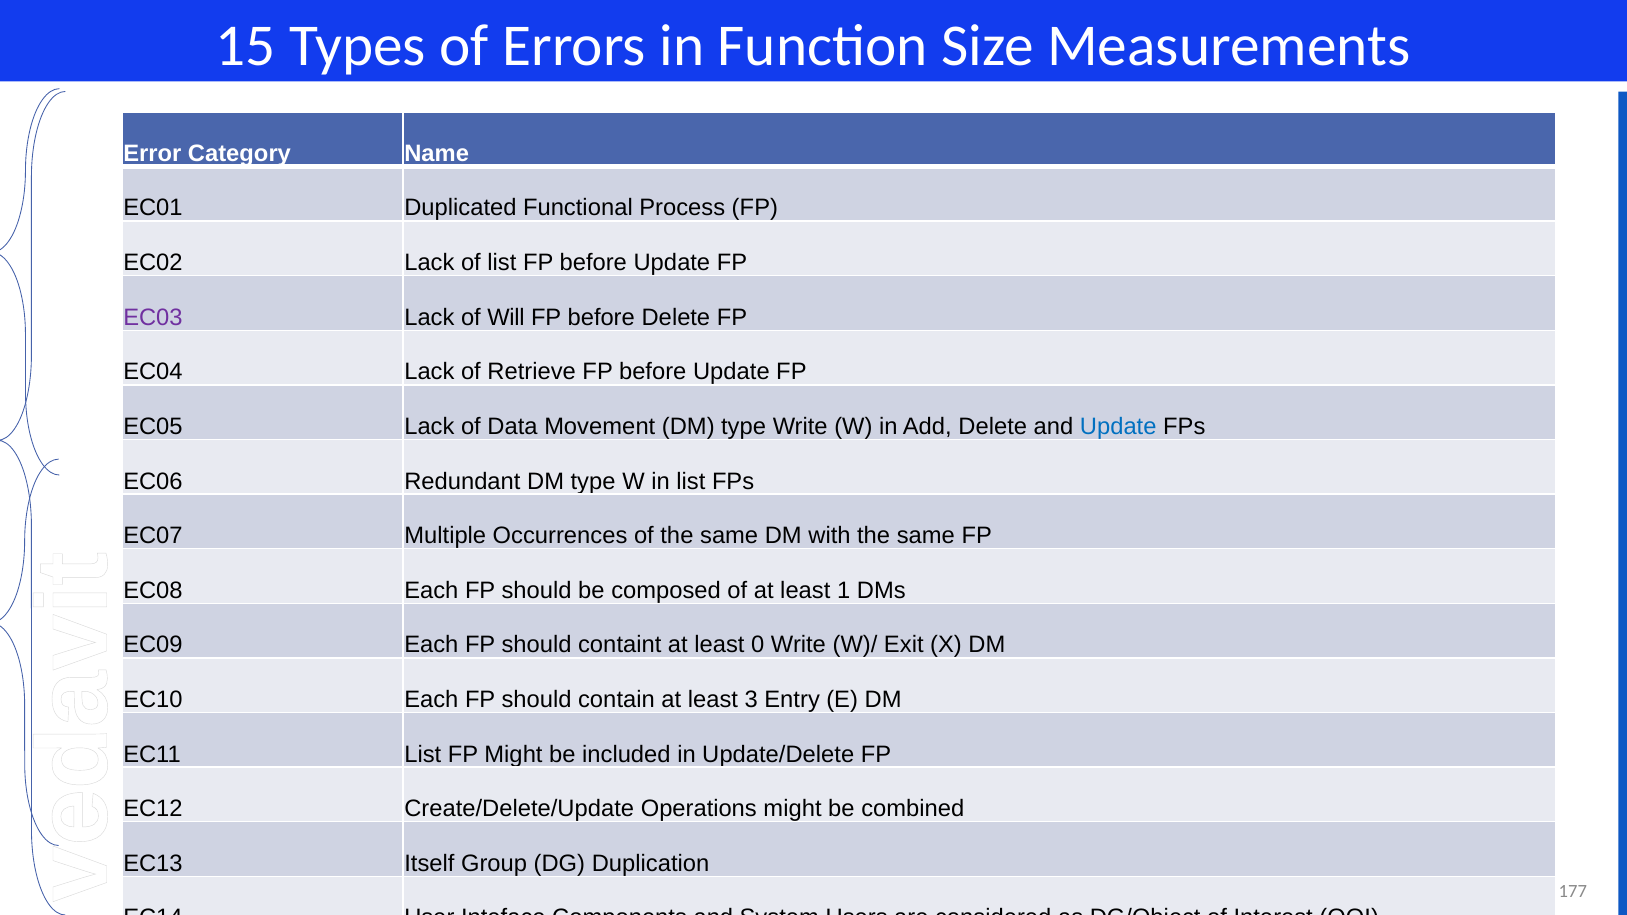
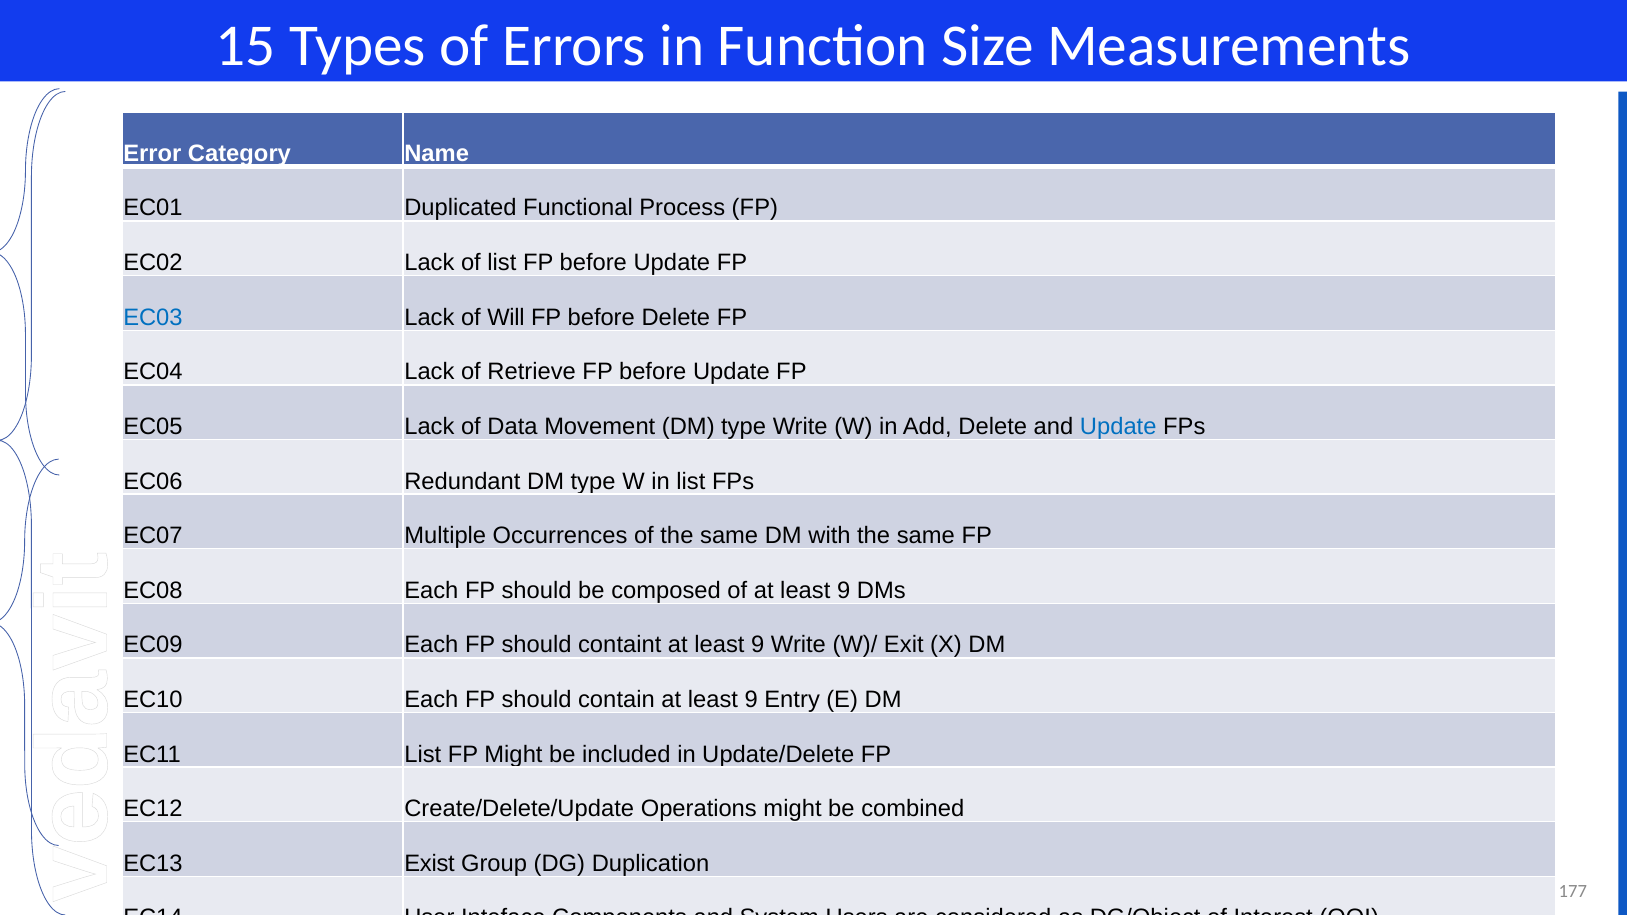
EC03 colour: purple -> blue
of at least 1: 1 -> 9
containt at least 0: 0 -> 9
contain at least 3: 3 -> 9
Itself: Itself -> Exist
